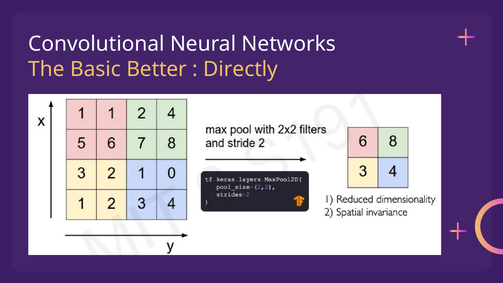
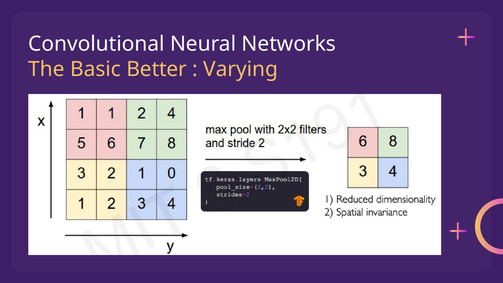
Directly: Directly -> Varying
